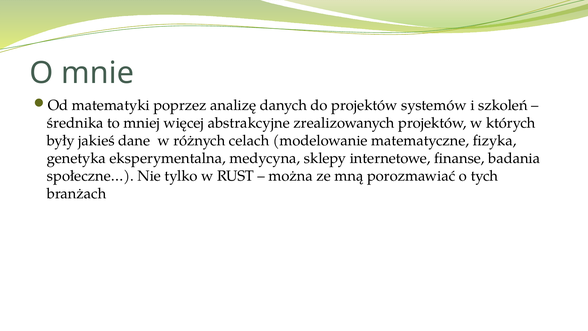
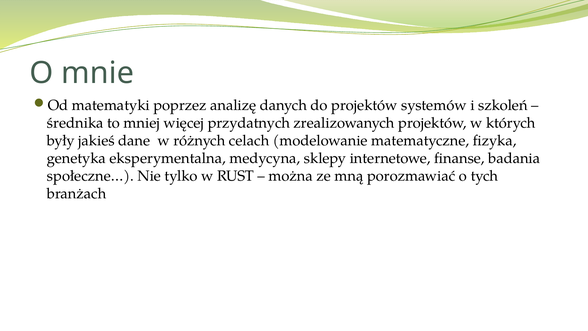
abstrakcyjne: abstrakcyjne -> przydatnych
